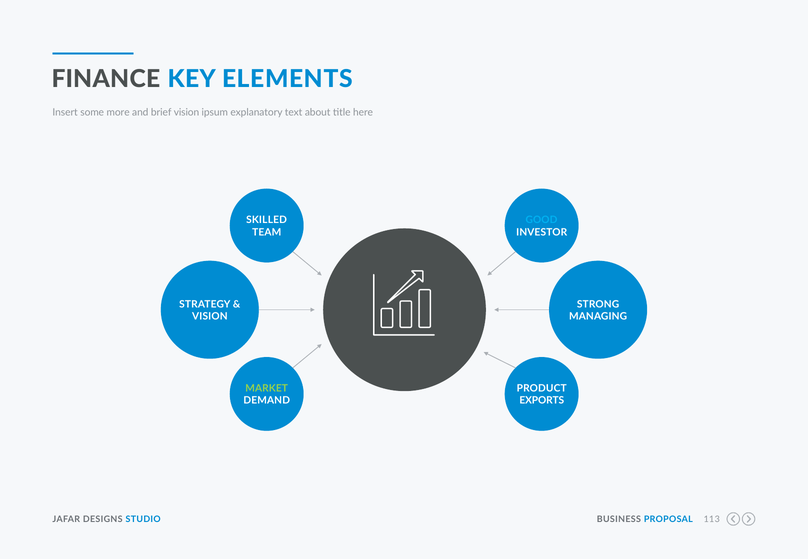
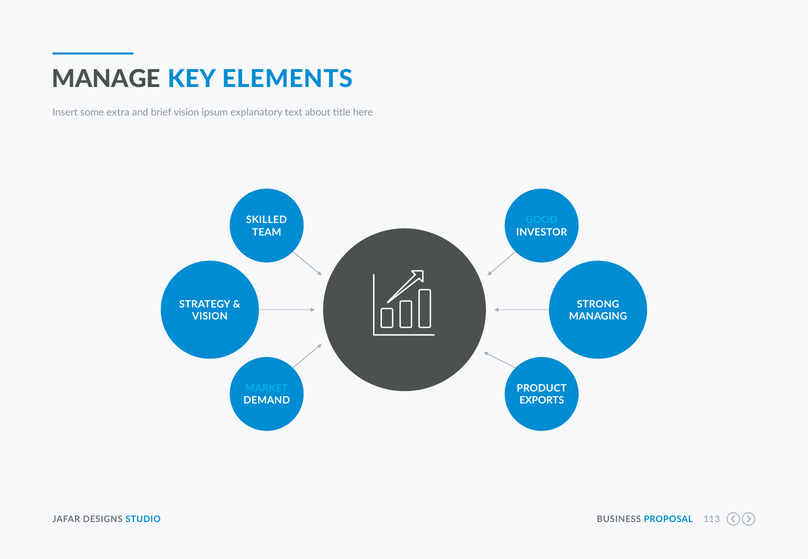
FINANCE: FINANCE -> MANAGE
more: more -> extra
MARKET colour: light green -> light blue
